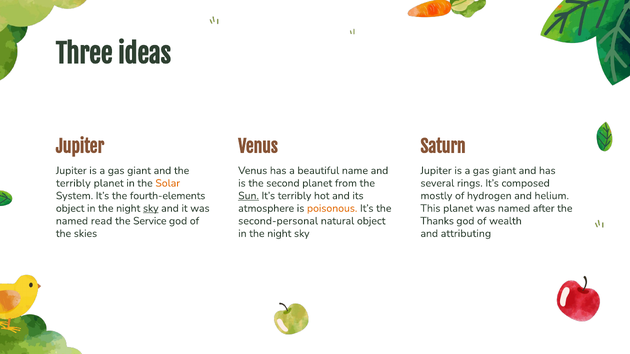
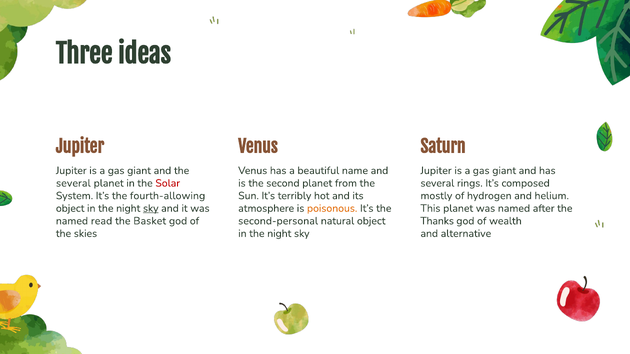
terribly at (73, 183): terribly -> several
Solar colour: orange -> red
fourth-elements: fourth-elements -> fourth-allowing
Sun underline: present -> none
Service: Service -> Basket
attributing: attributing -> alternative
